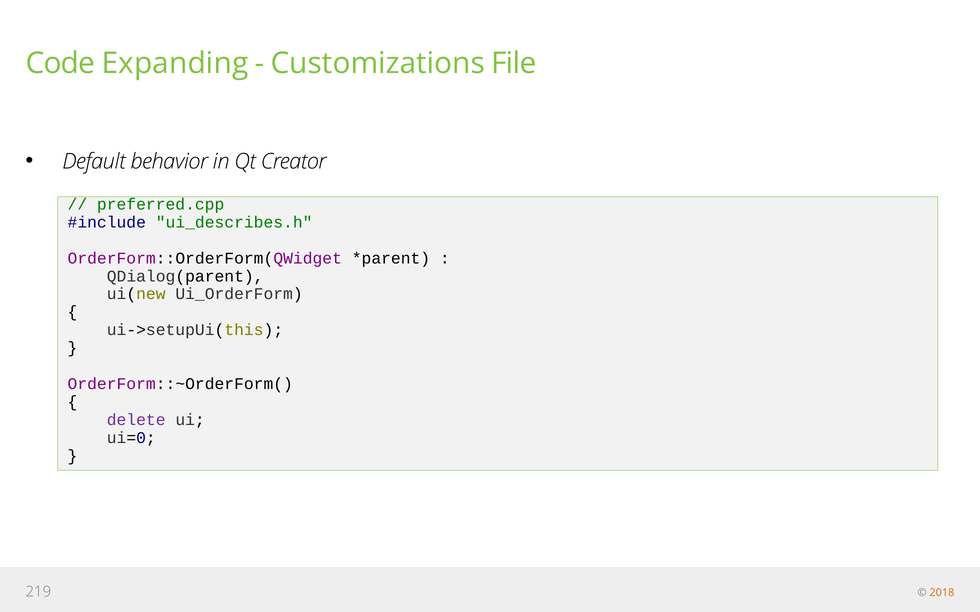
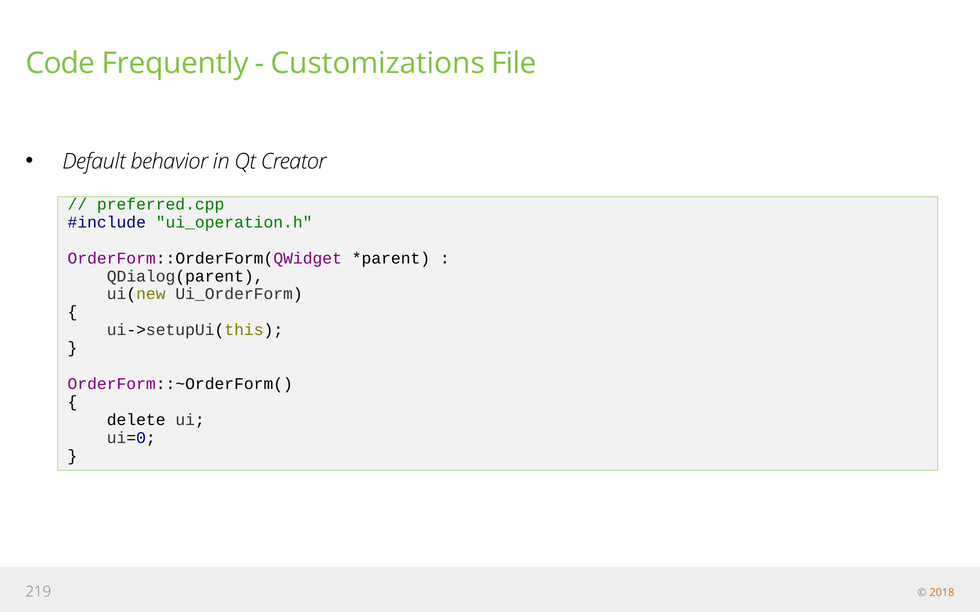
Expanding: Expanding -> Frequently
ui_describes.h: ui_describes.h -> ui_operation.h
delete colour: purple -> black
